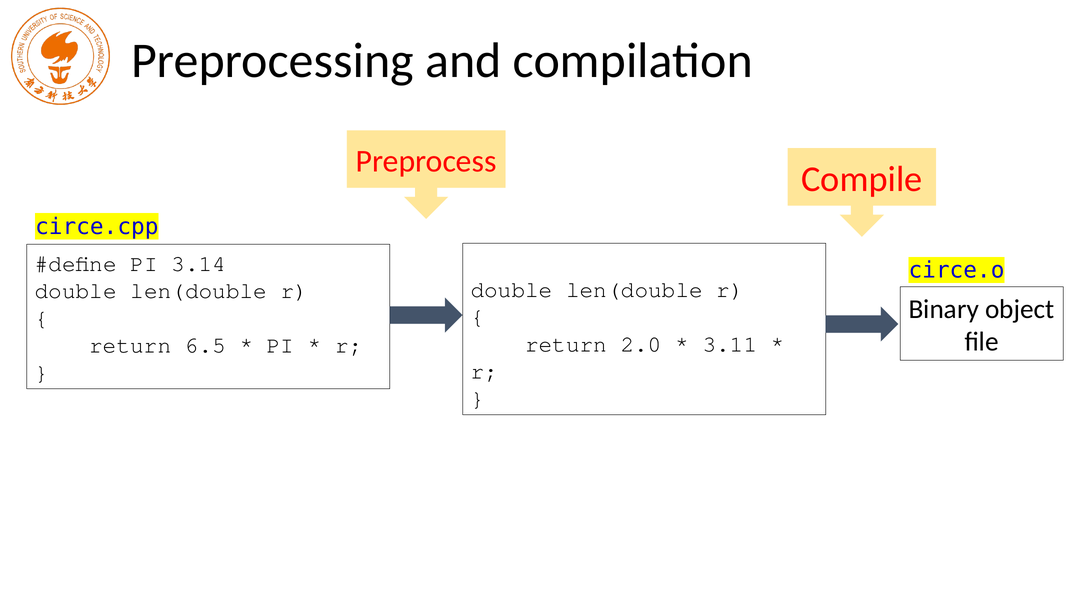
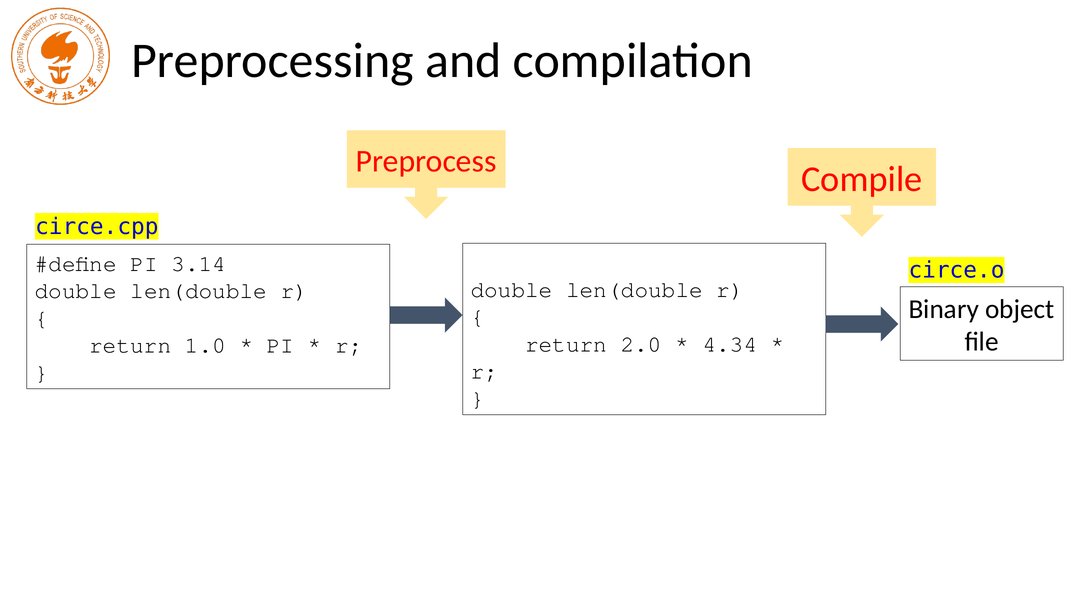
3.11: 3.11 -> 4.34
6.5: 6.5 -> 1.0
